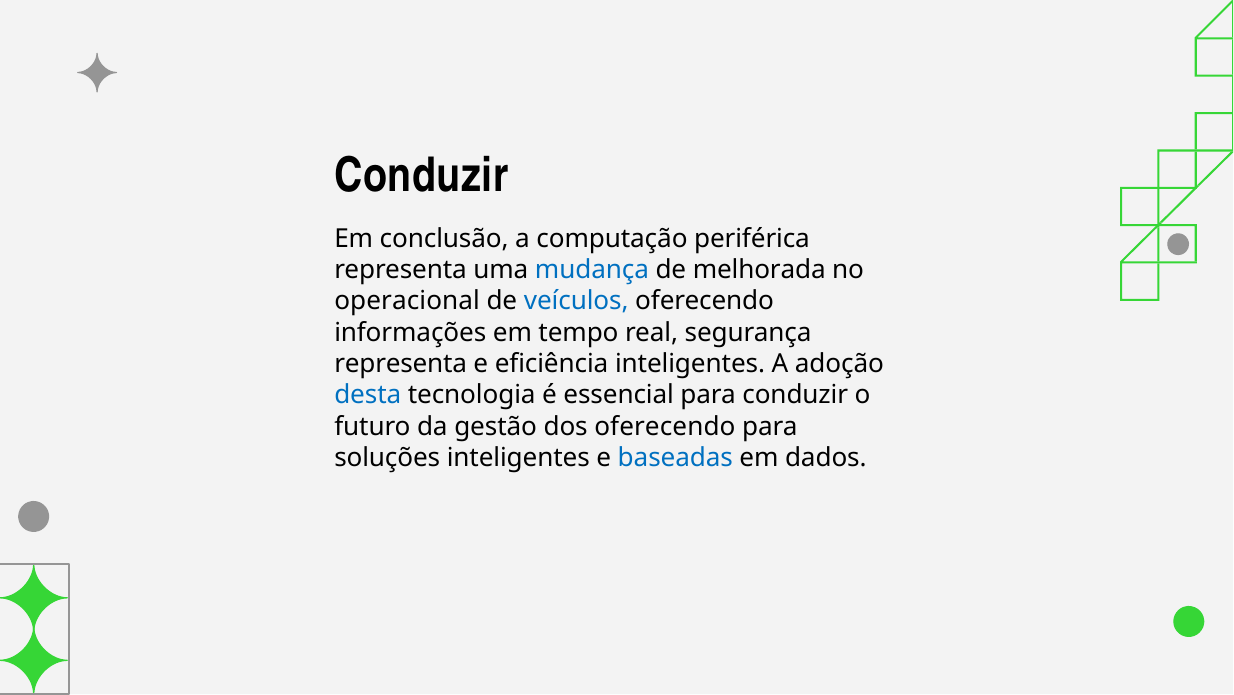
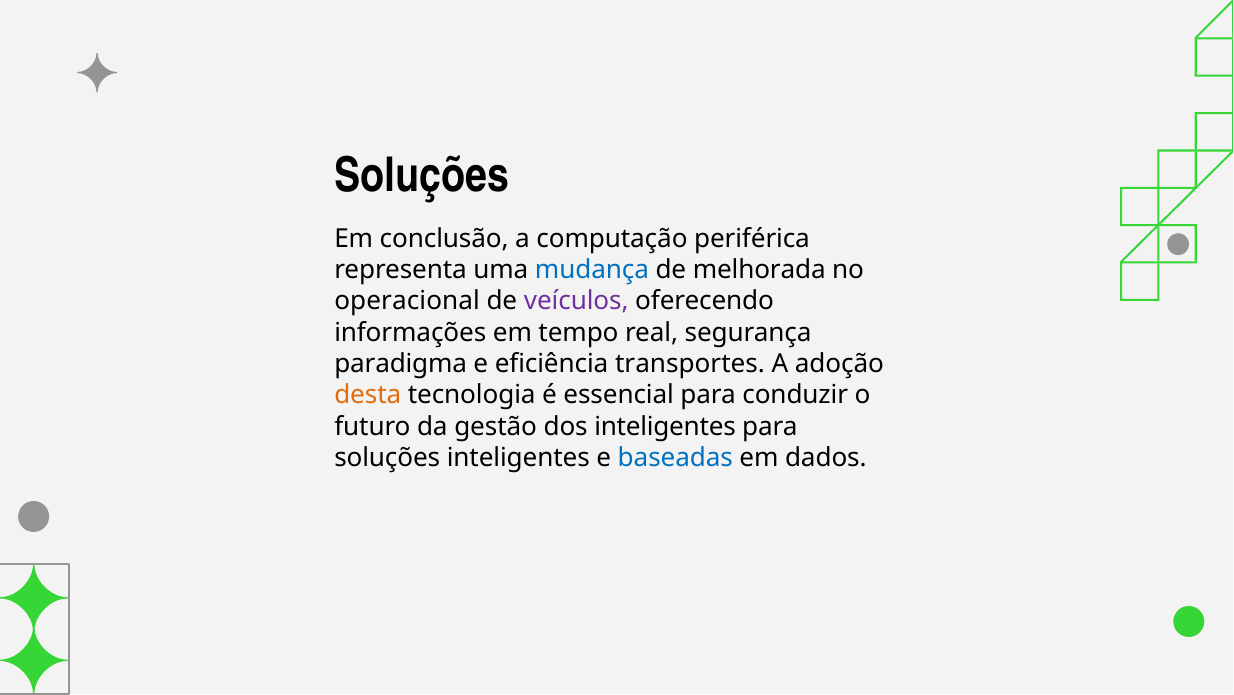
Conduzir at (421, 176): Conduzir -> Soluções
veículos colour: blue -> purple
representa at (401, 364): representa -> paradigma
eficiência inteligentes: inteligentes -> transportes
desta colour: blue -> orange
dos oferecendo: oferecendo -> inteligentes
